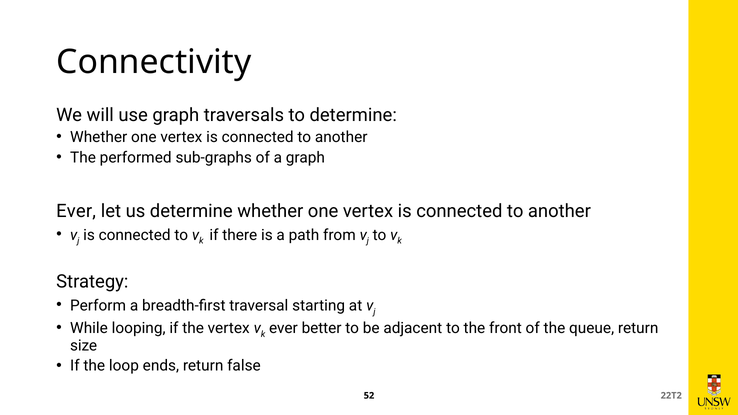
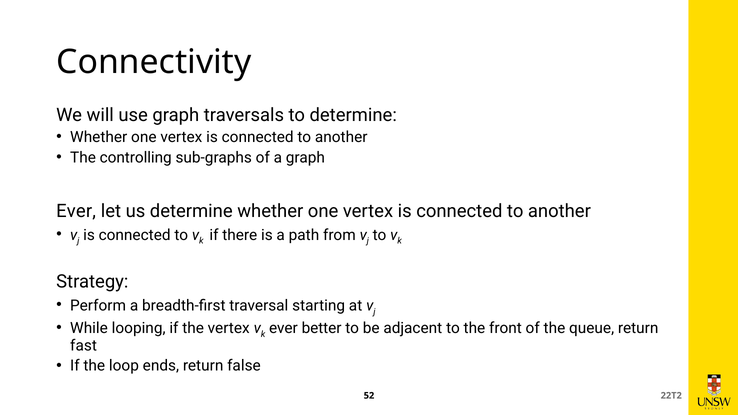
performed: performed -> controlling
size: size -> fast
